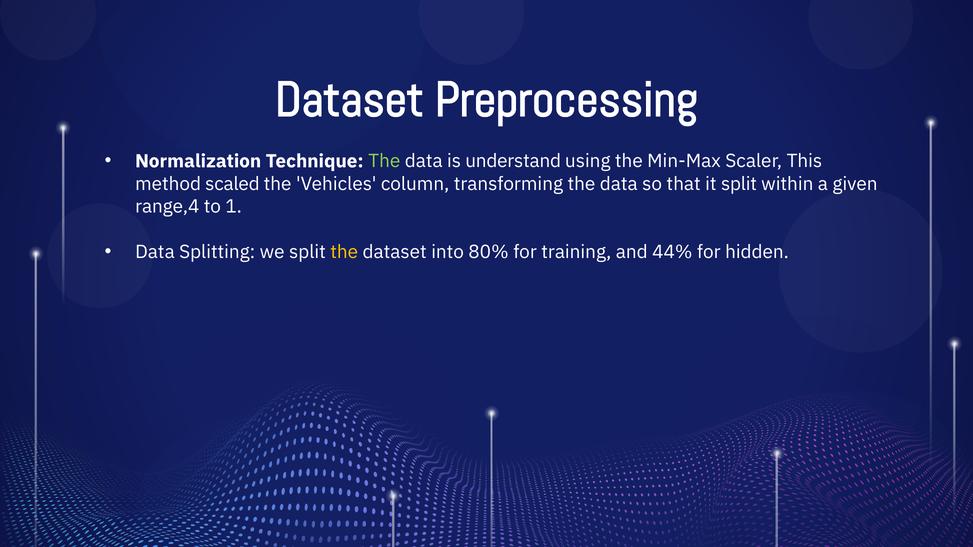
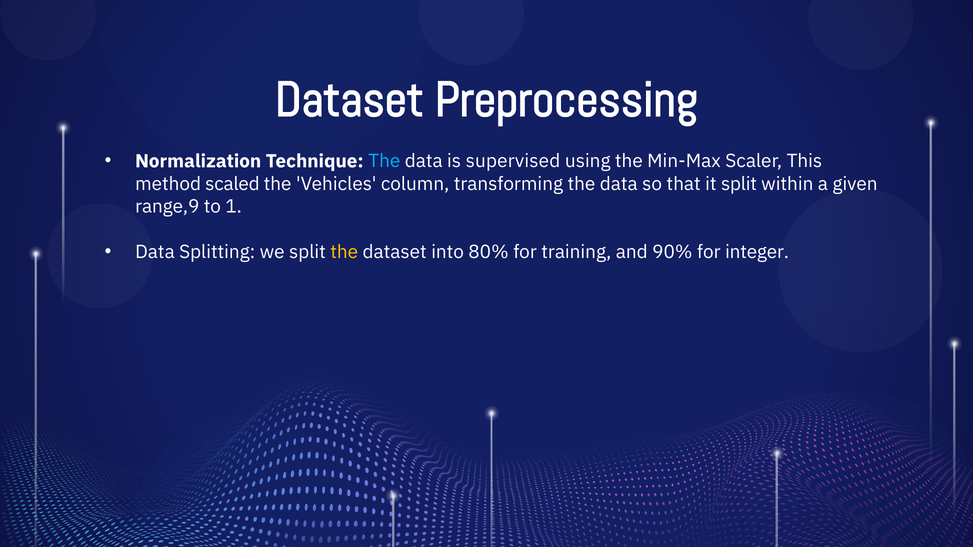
The at (384, 161) colour: light green -> light blue
understand: understand -> supervised
range,4: range,4 -> range,9
44%: 44% -> 90%
hidden: hidden -> integer
